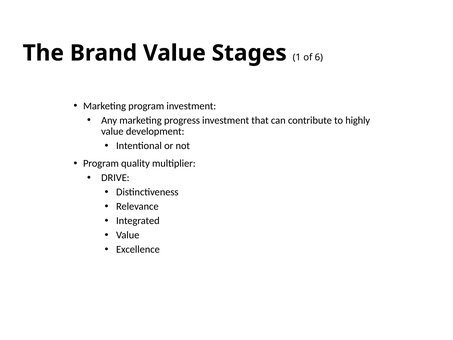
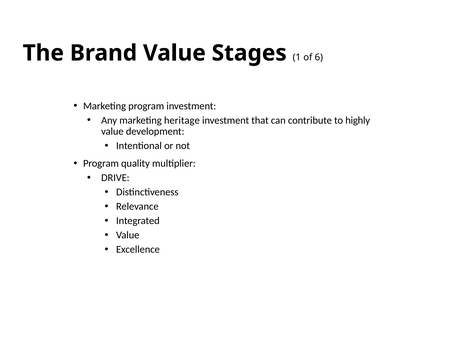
progress: progress -> heritage
